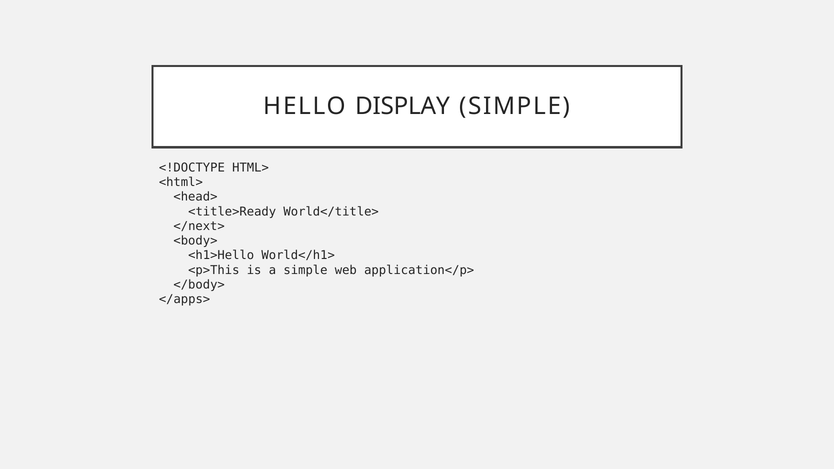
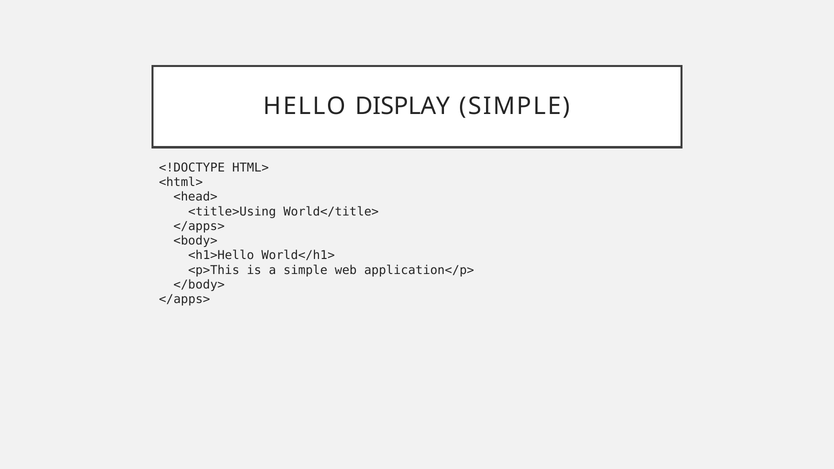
<title>Ready: <title>Ready -> <title>Using
</next> at (199, 226): </next> -> </apps>
